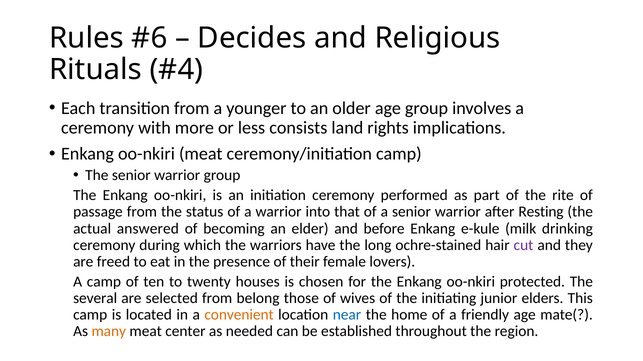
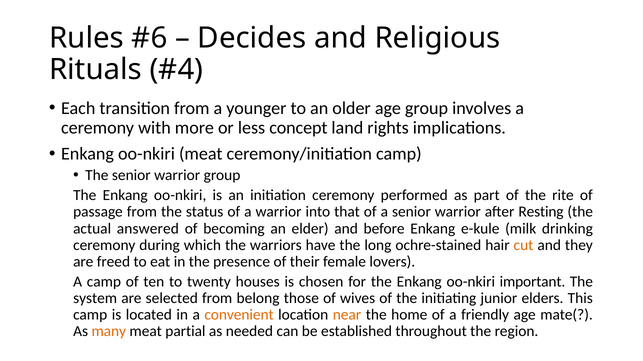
consists: consists -> concept
cut colour: purple -> orange
protected: protected -> important
several: several -> system
near colour: blue -> orange
center: center -> partial
